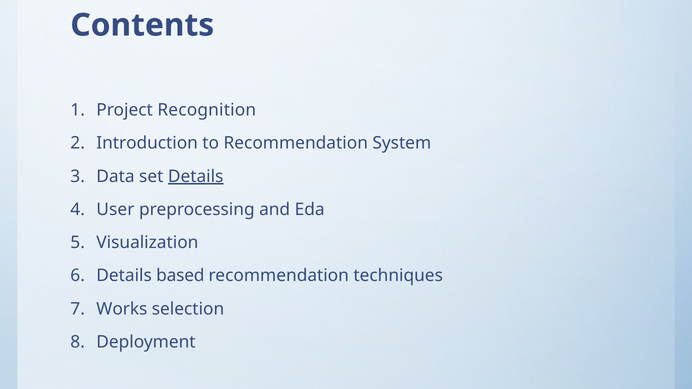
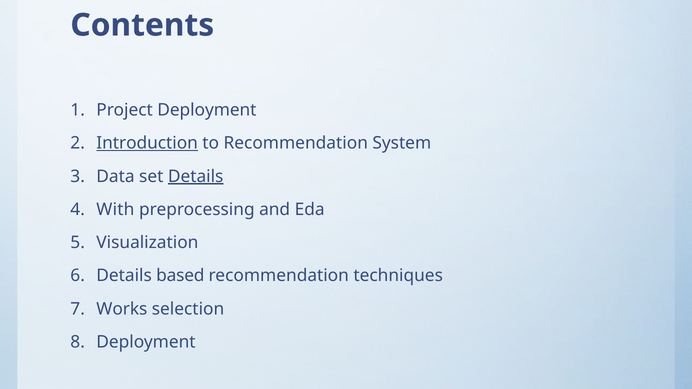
Project Recognition: Recognition -> Deployment
Introduction underline: none -> present
User: User -> With
